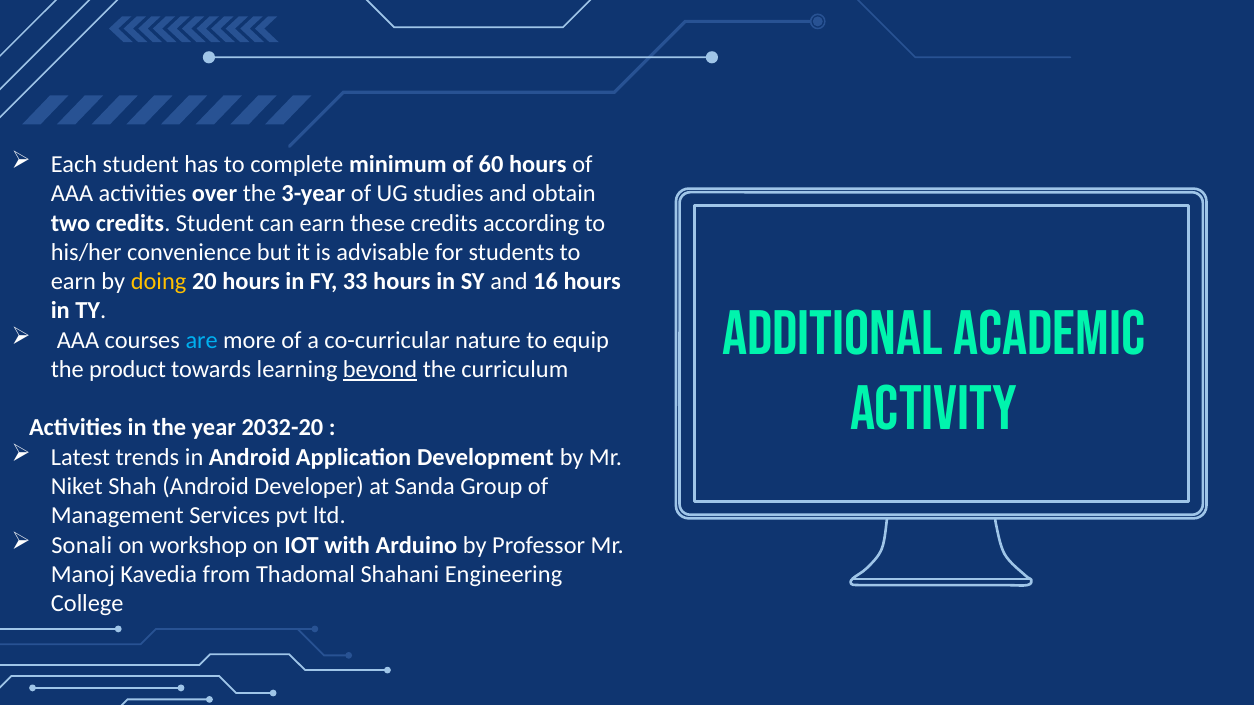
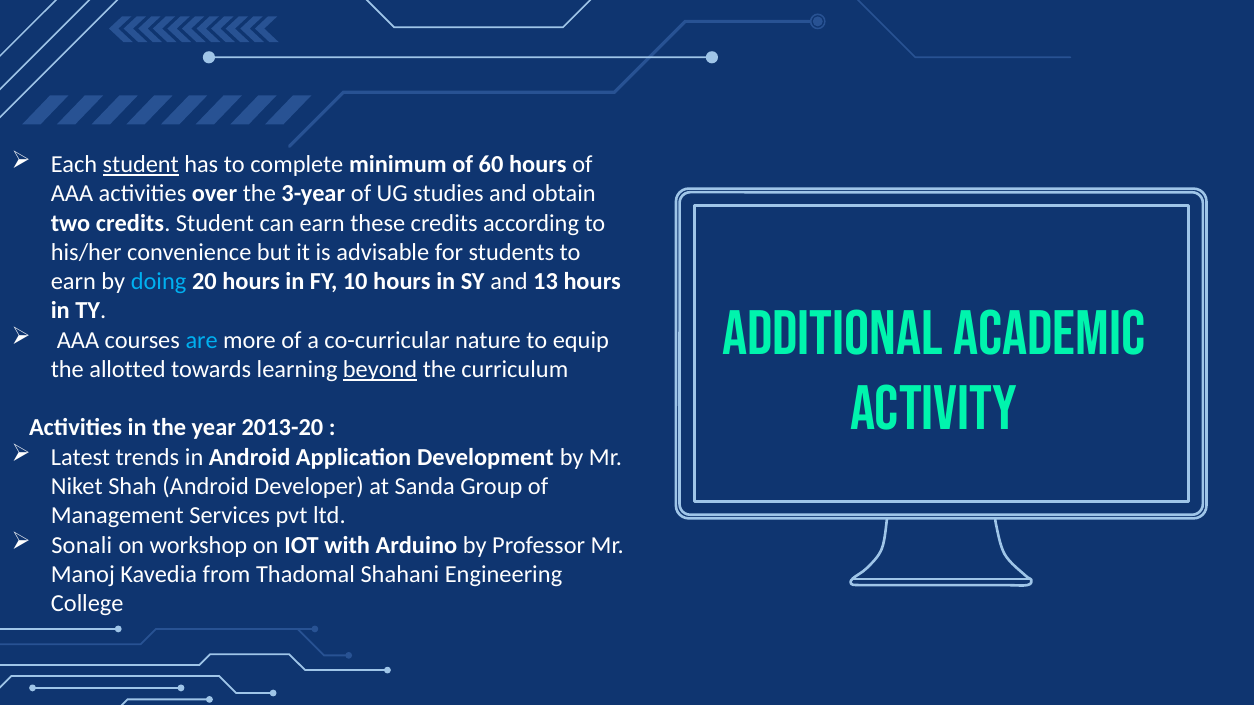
student at (141, 165) underline: none -> present
doing colour: yellow -> light blue
33: 33 -> 10
16: 16 -> 13
product: product -> allotted
2032-20: 2032-20 -> 2013-20
